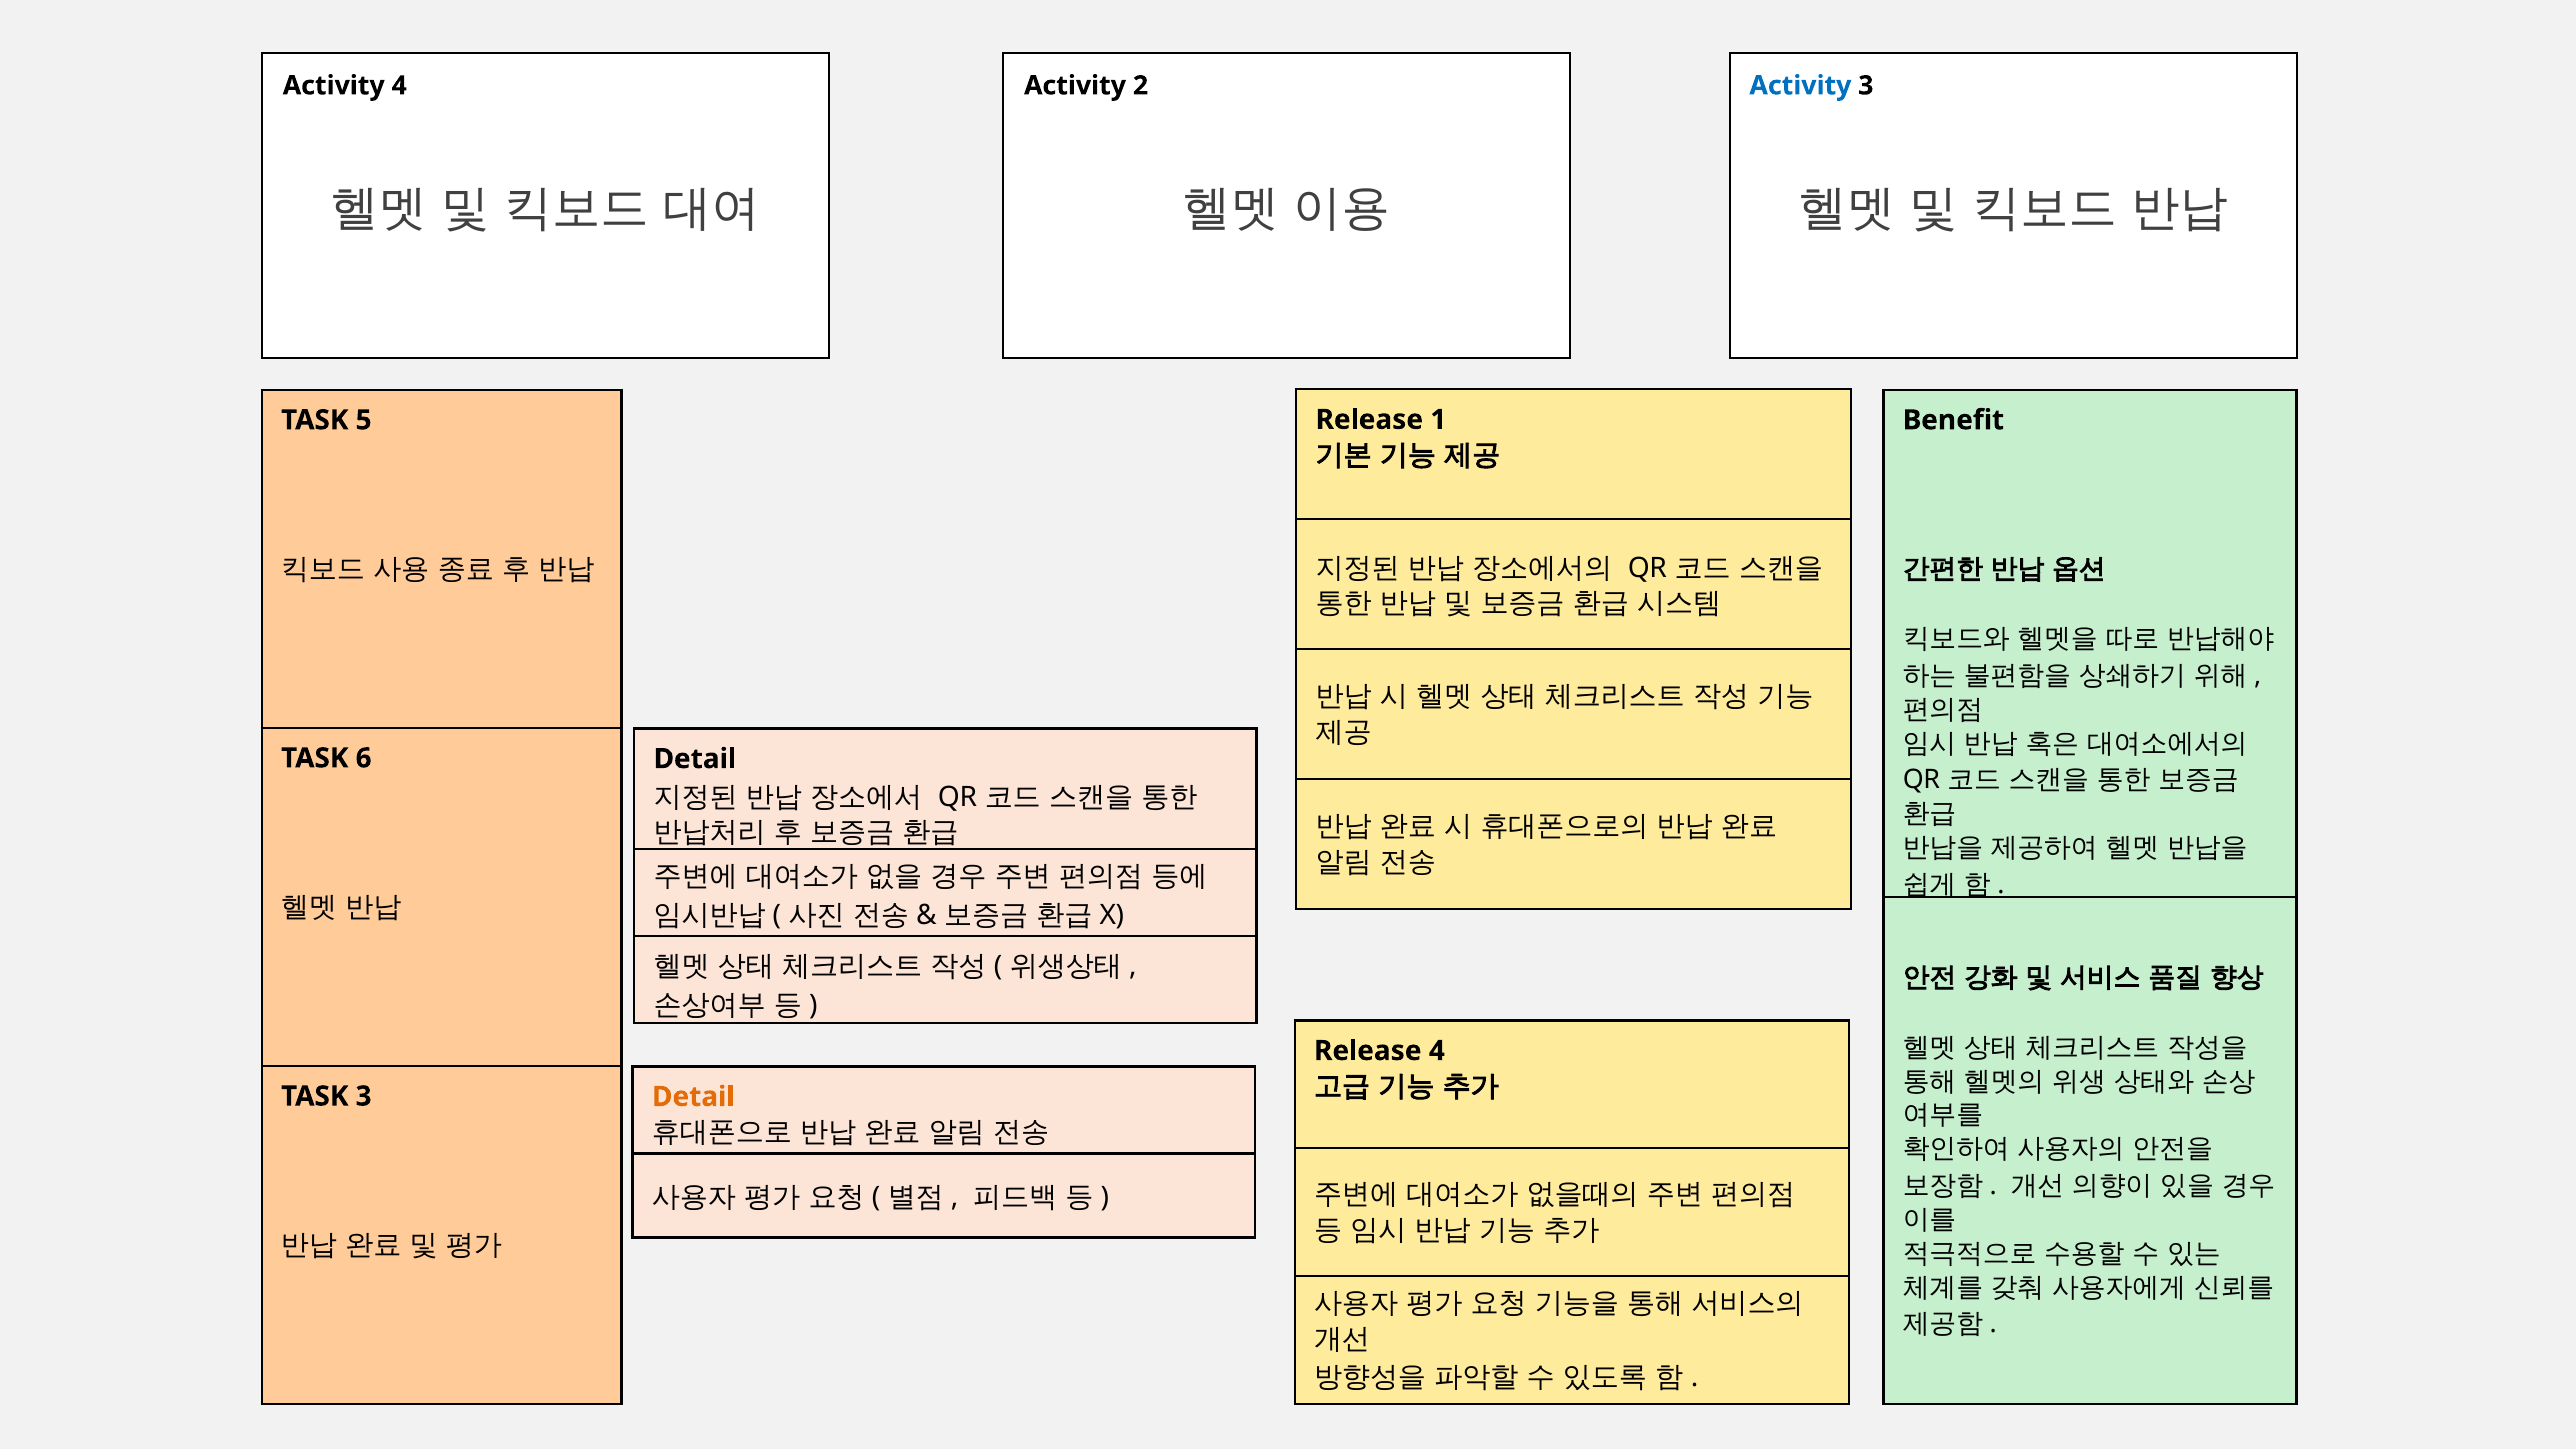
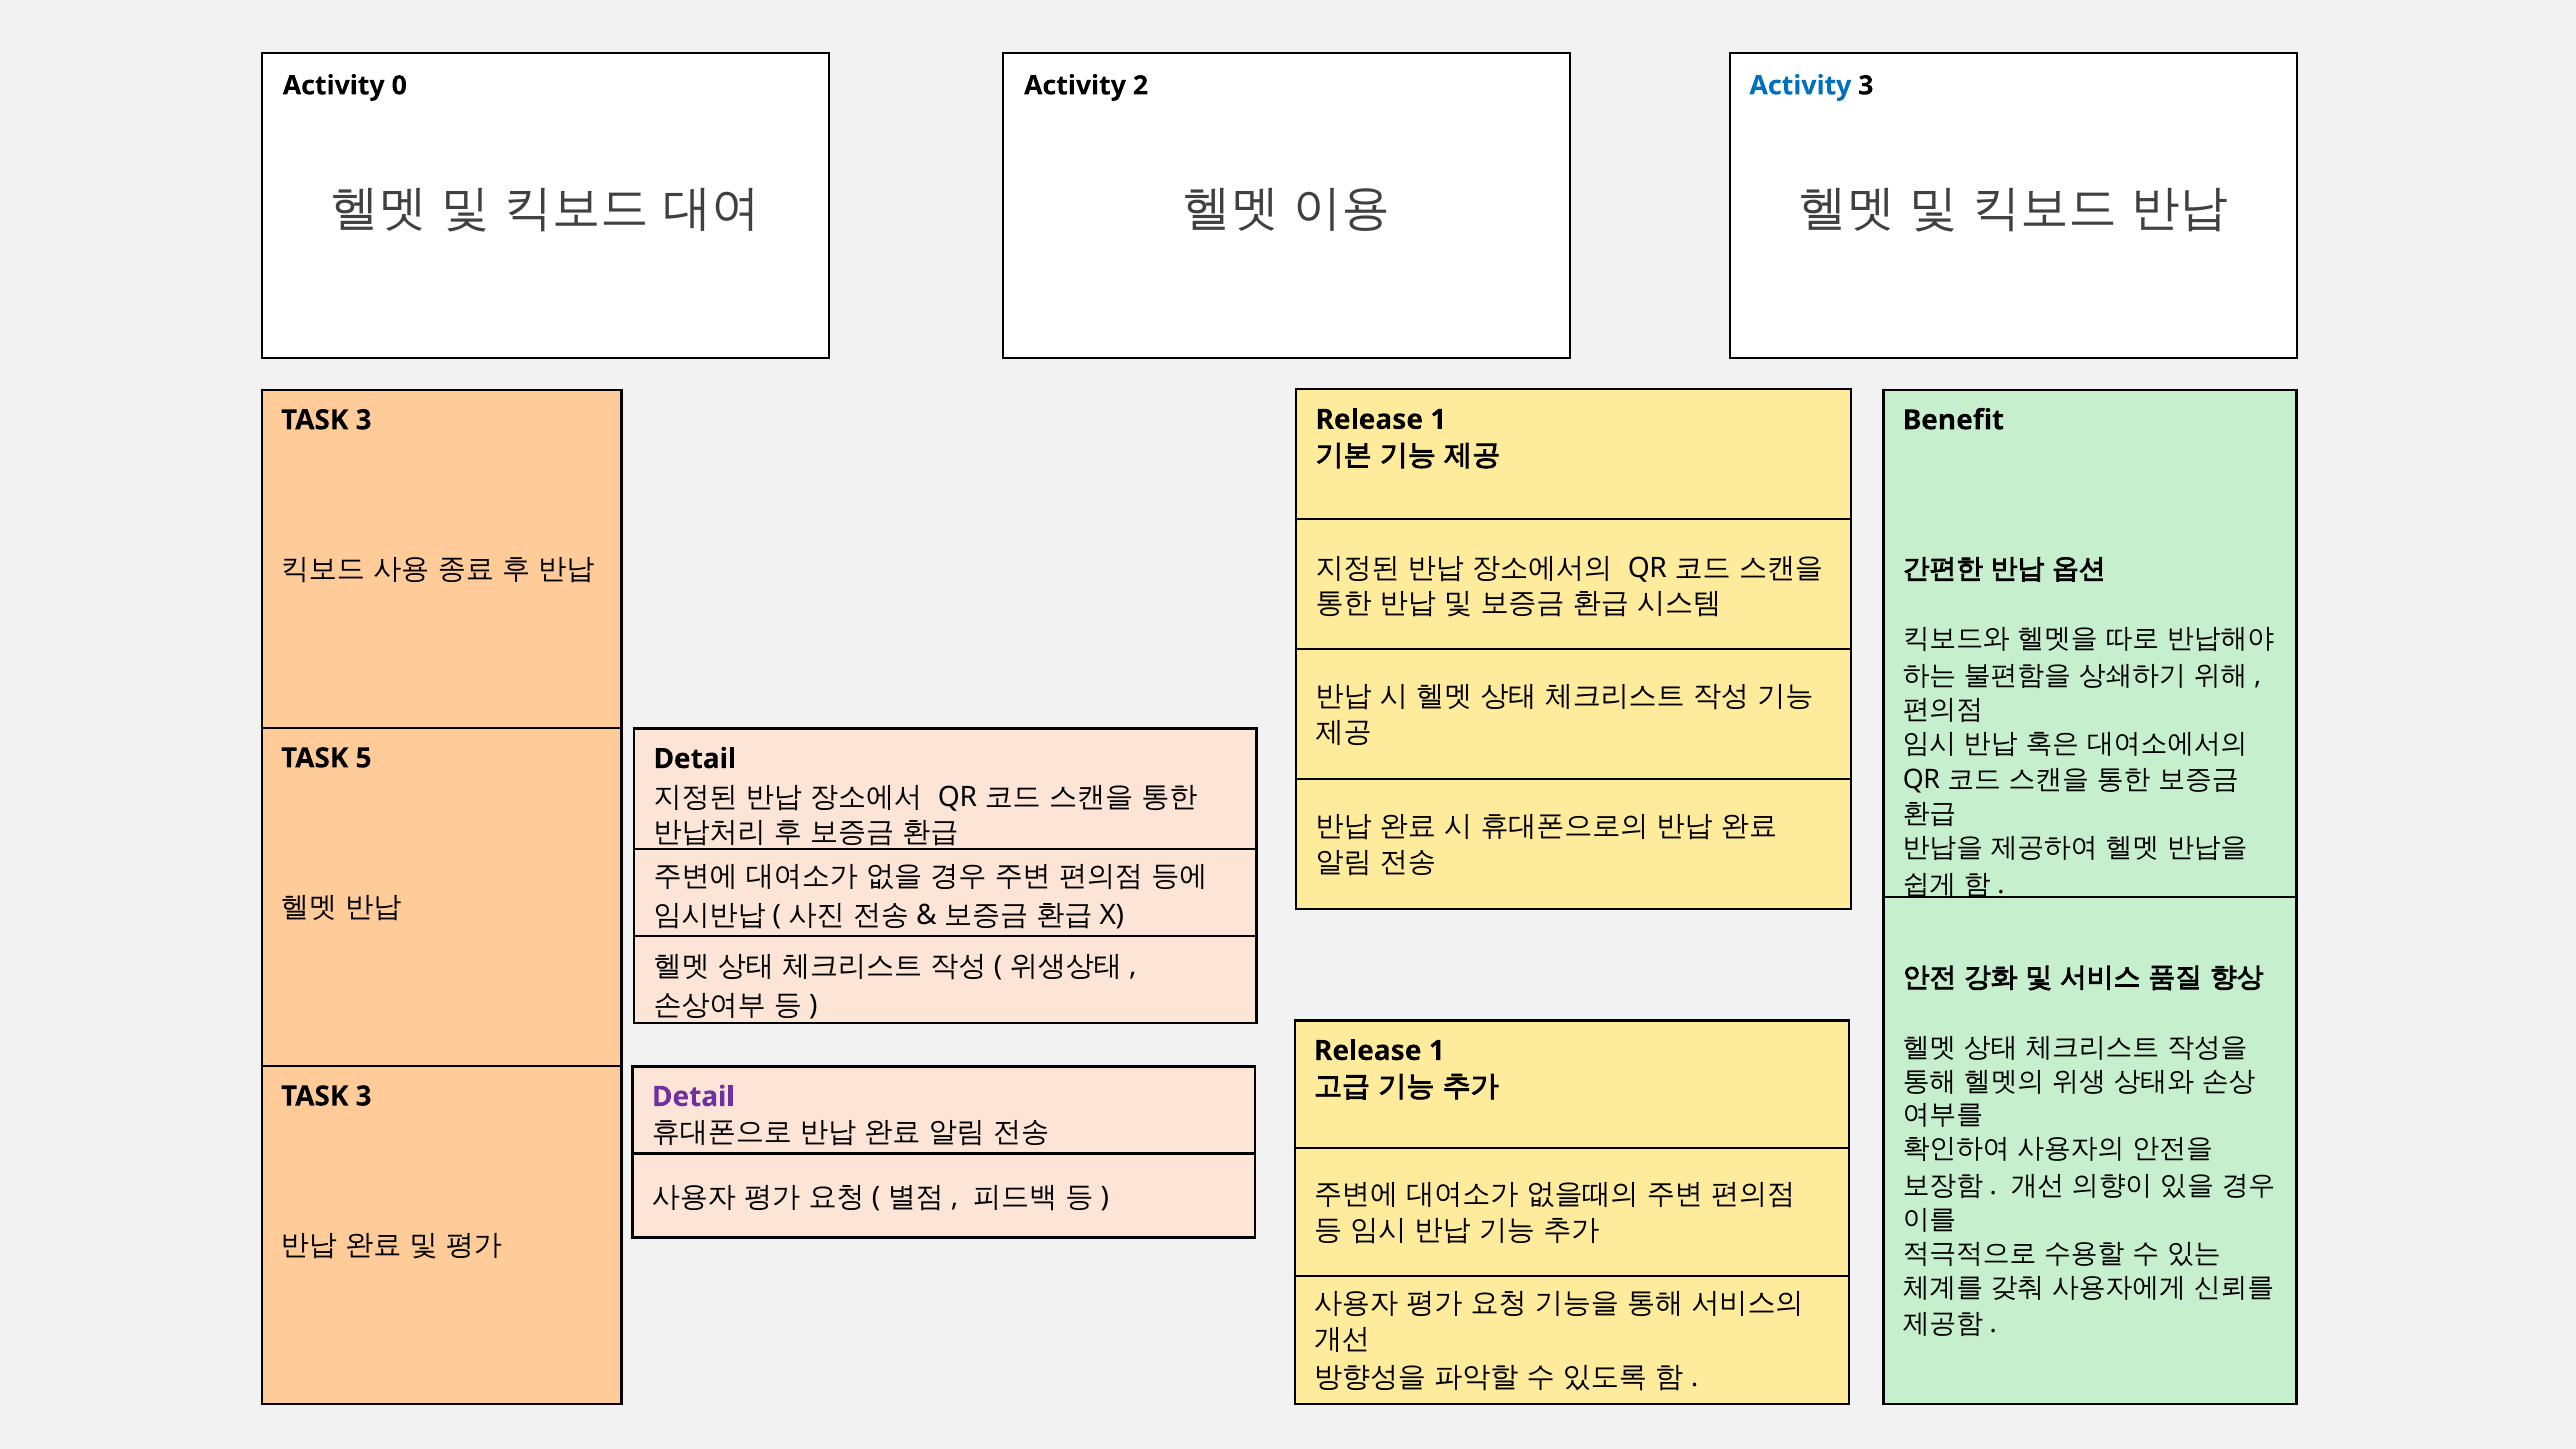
Activity 4: 4 -> 0
5 at (364, 420): 5 -> 3
6: 6 -> 5
4 at (1437, 1051): 4 -> 1
Detail at (693, 1097) colour: orange -> purple
